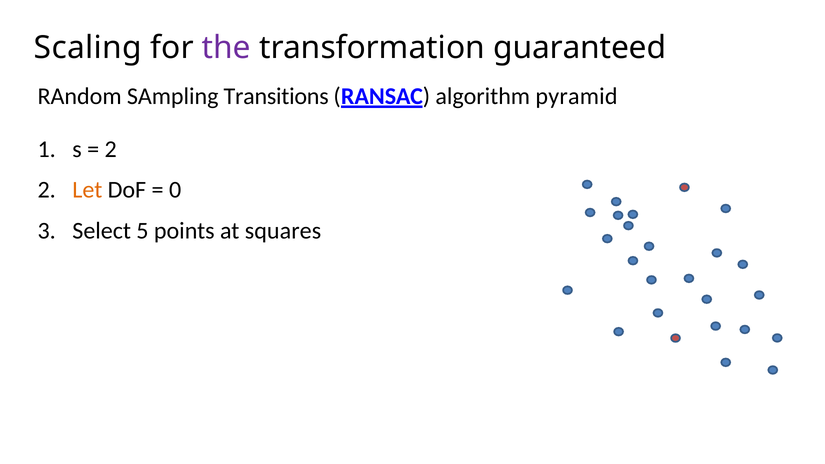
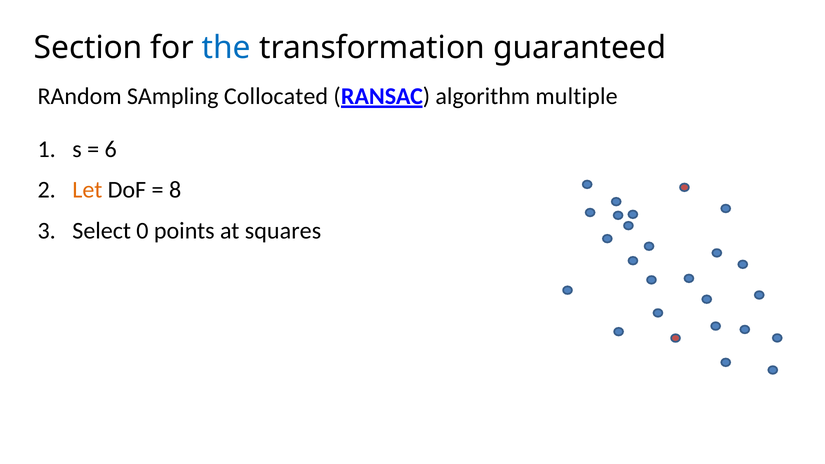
Scaling: Scaling -> Section
the colour: purple -> blue
Transitions: Transitions -> Collocated
pyramid: pyramid -> multiple
2 at (111, 149): 2 -> 6
0: 0 -> 8
5: 5 -> 0
